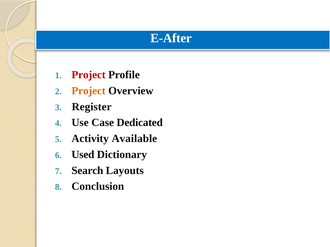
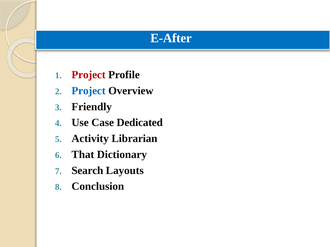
Project at (89, 91) colour: orange -> blue
Register: Register -> Friendly
Available: Available -> Librarian
Used: Used -> That
